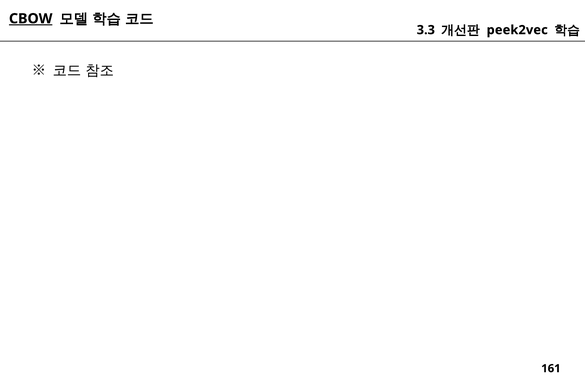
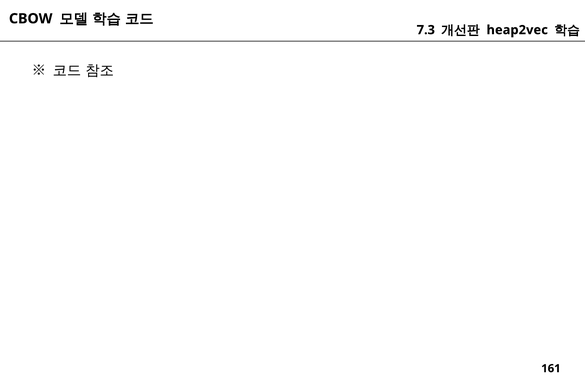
CBOW underline: present -> none
3.3: 3.3 -> 7.3
peek2vec: peek2vec -> heap2vec
